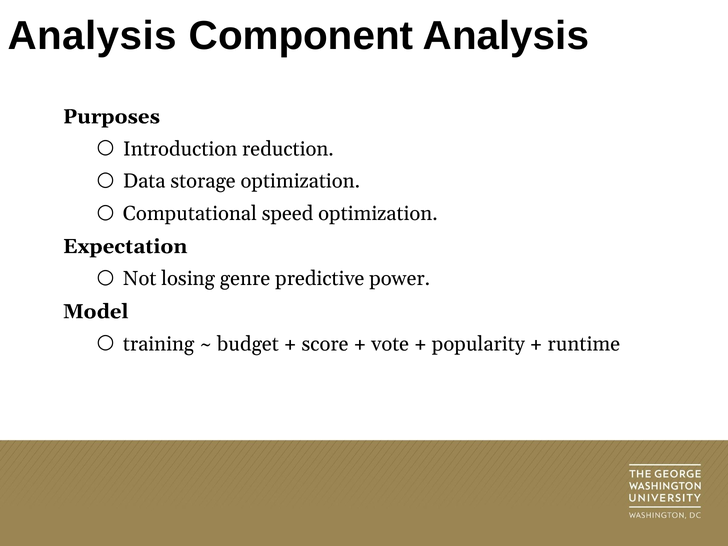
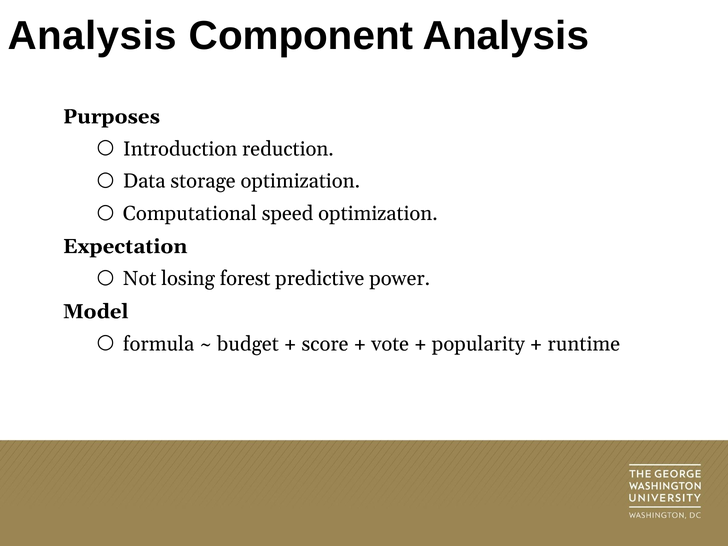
genre: genre -> forest
training: training -> formula
